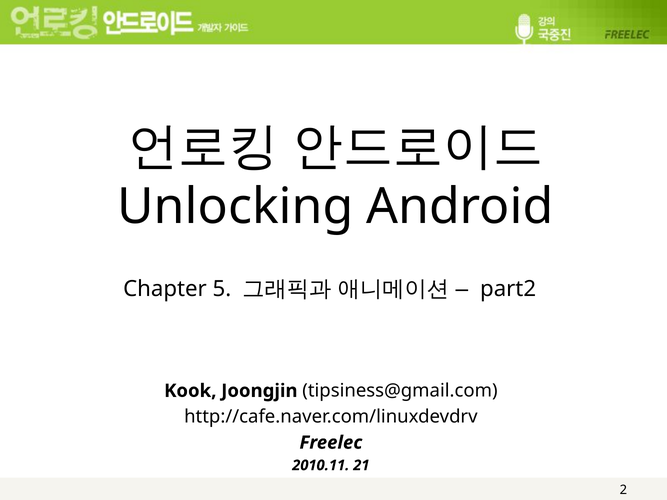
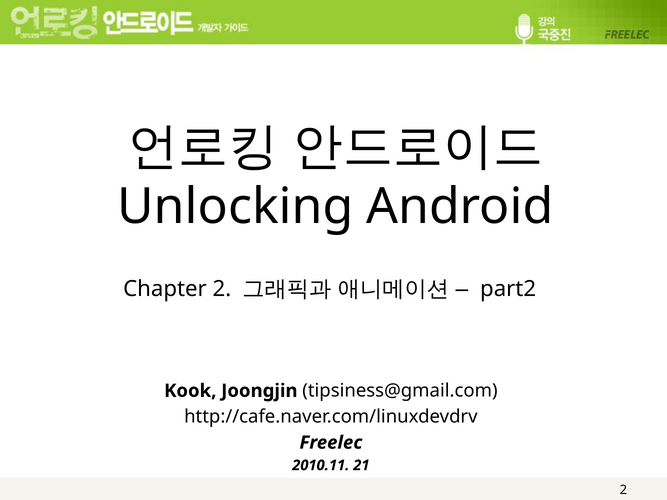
Chapter 5: 5 -> 2
